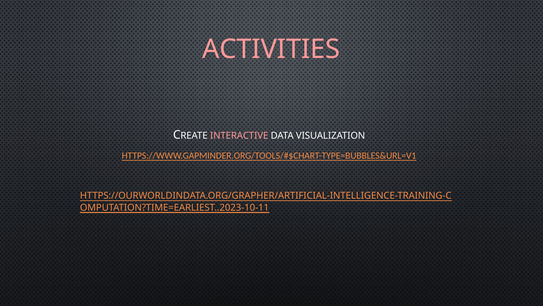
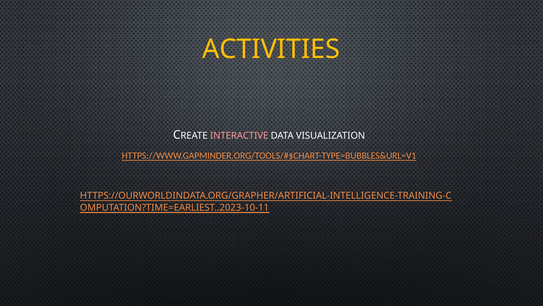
ACTIVITIES colour: pink -> yellow
